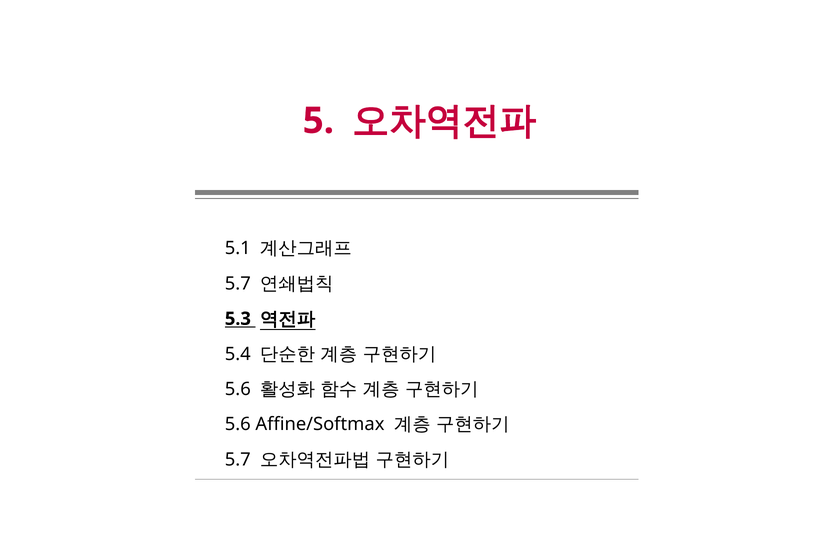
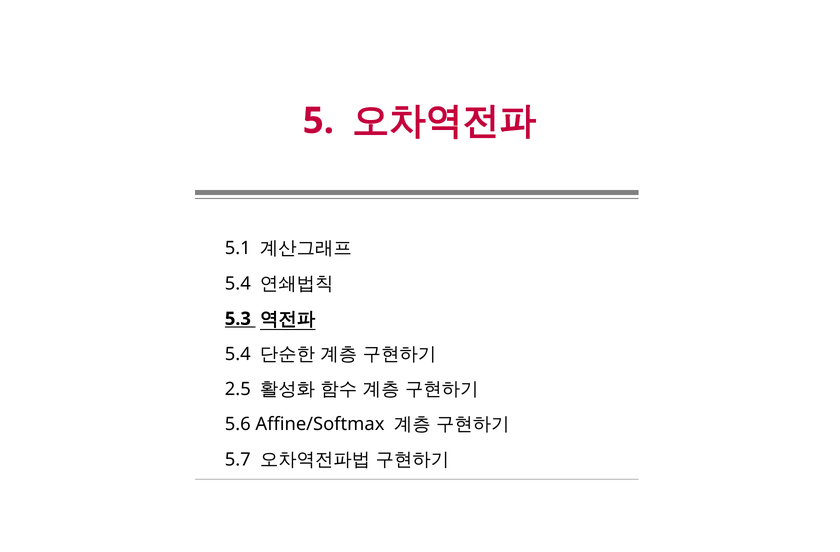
5.7 at (238, 283): 5.7 -> 5.4
5.6 at (238, 389): 5.6 -> 2.5
